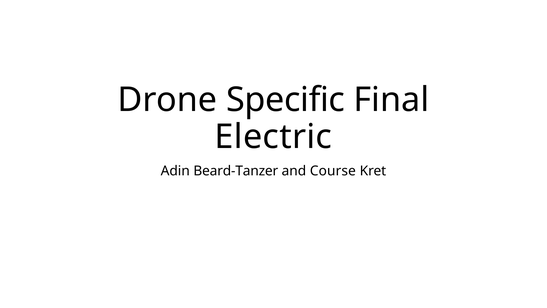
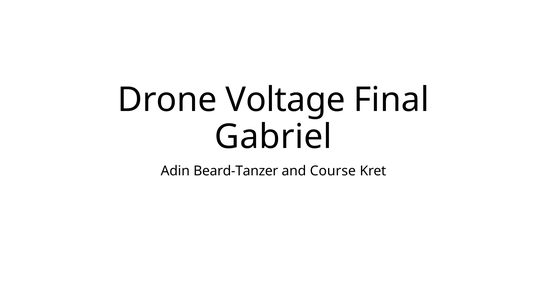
Specific: Specific -> Voltage
Electric: Electric -> Gabriel
